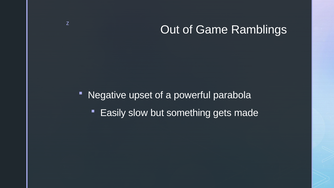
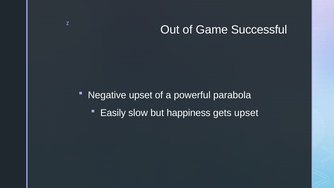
Ramblings: Ramblings -> Successful
something: something -> happiness
gets made: made -> upset
